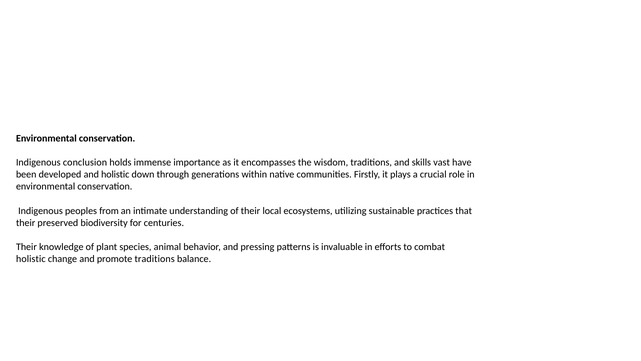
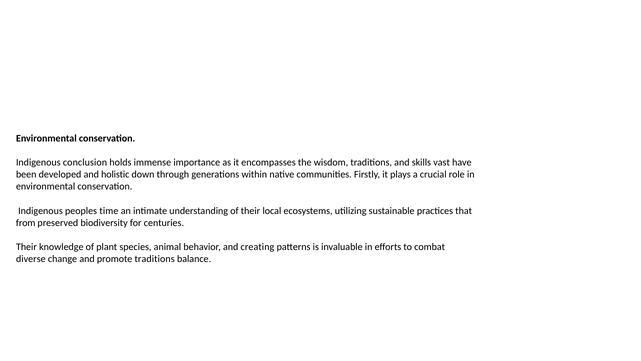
from: from -> time
their at (26, 223): their -> from
pressing: pressing -> creating
holistic at (31, 259): holistic -> diverse
